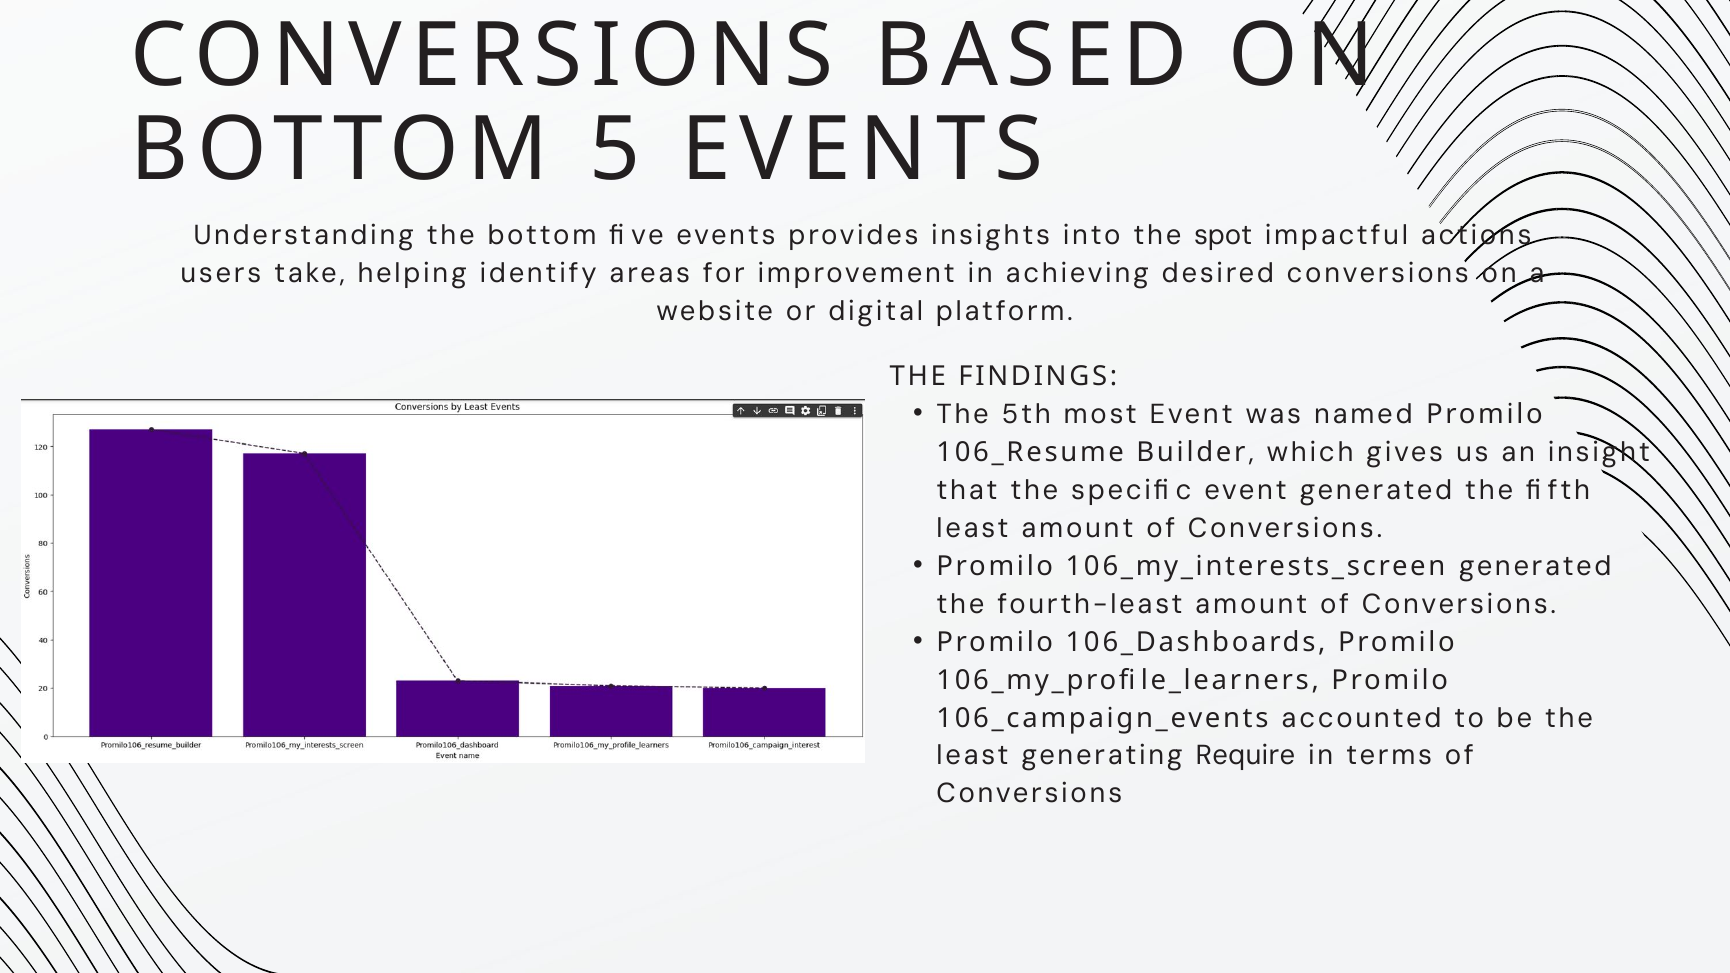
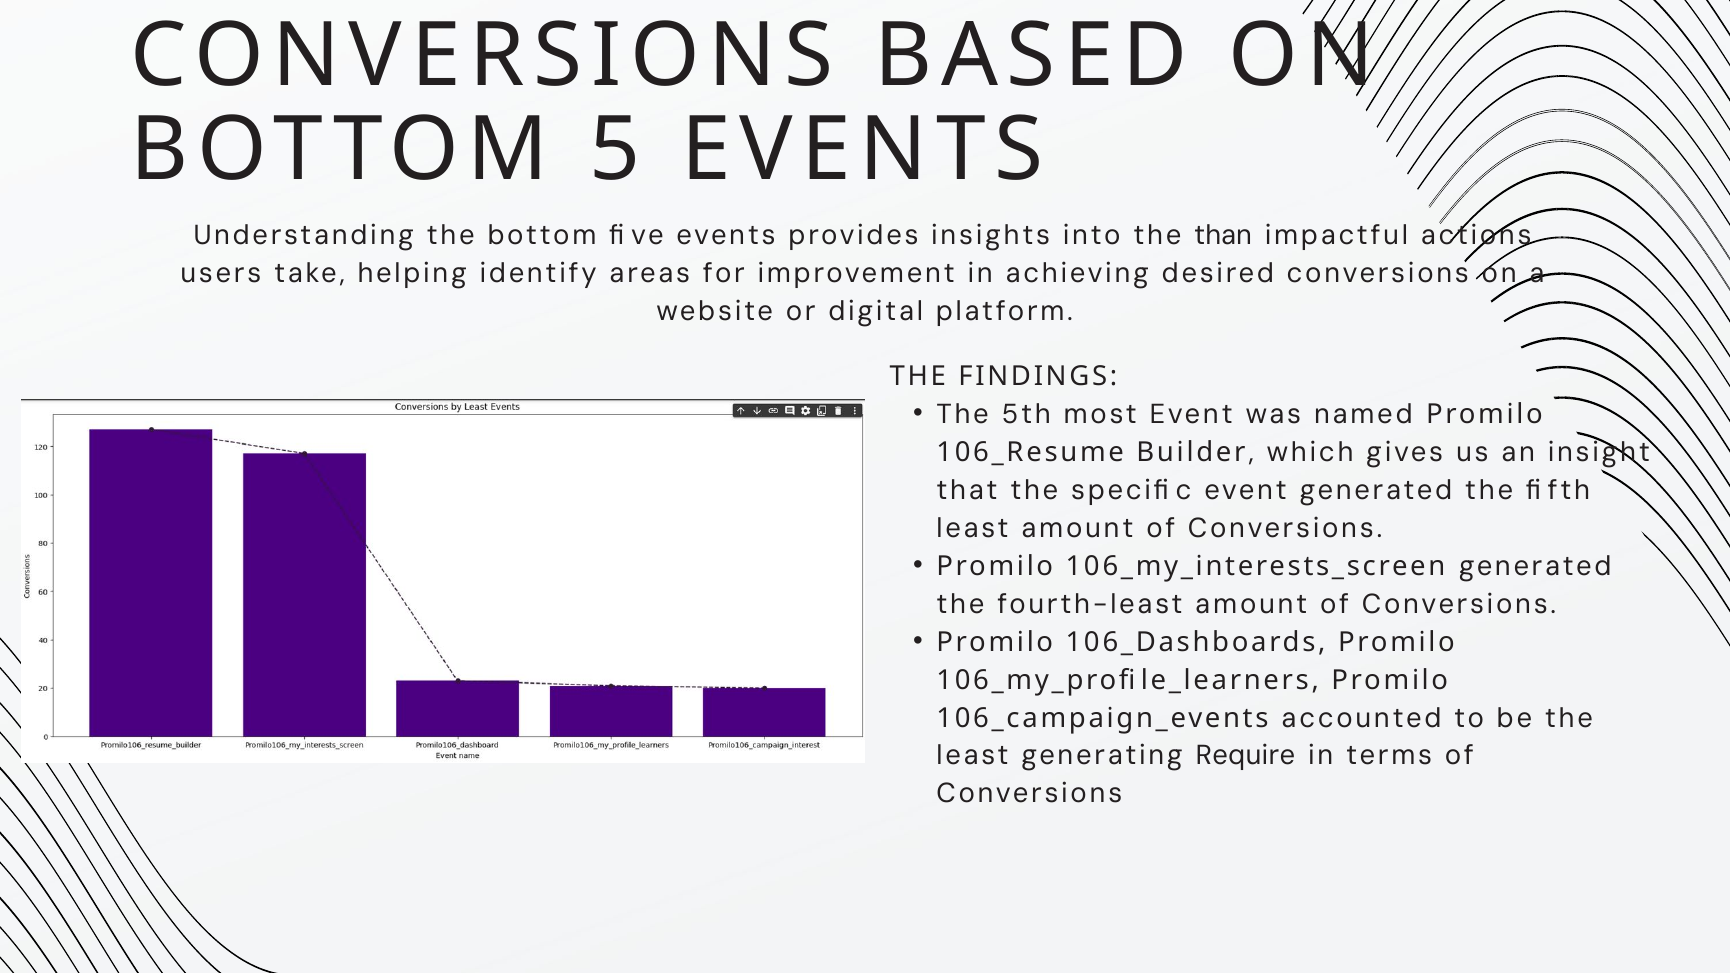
spot: spot -> than
